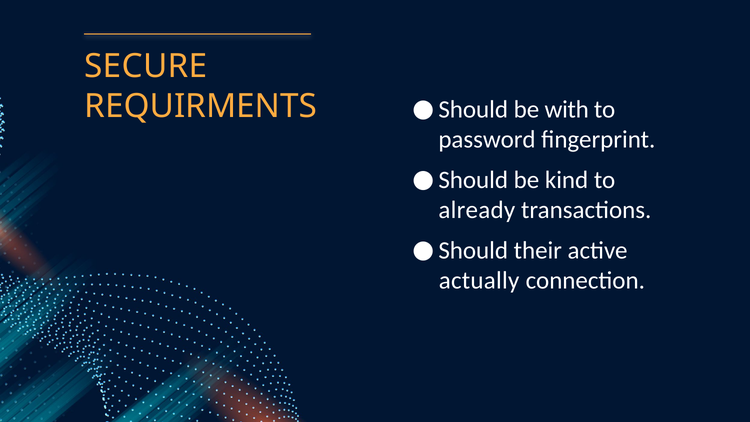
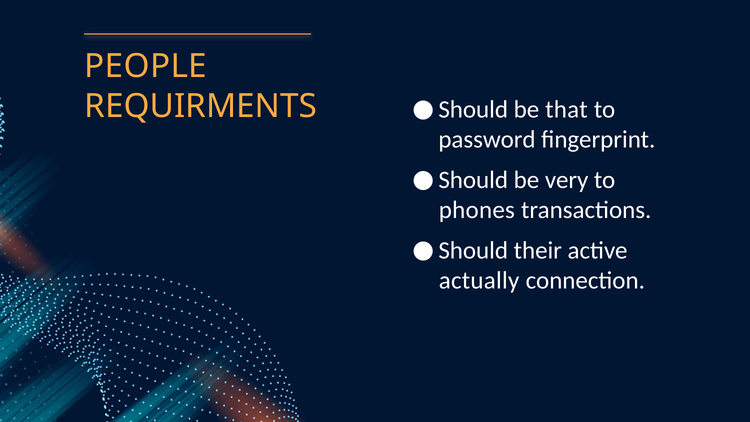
SECURE: SECURE -> PEOPLE
with: with -> that
kind: kind -> very
already: already -> phones
